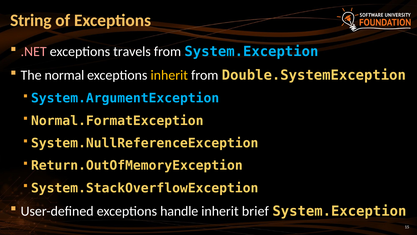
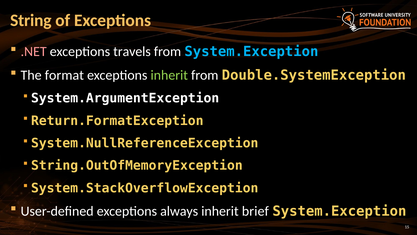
normal: normal -> format
inherit at (169, 75) colour: yellow -> light green
System.ArgumentException colour: light blue -> white
Normal.FormatException: Normal.FormatException -> Return.FormatException
Return.OutOfMemoryException: Return.OutOfMemoryException -> String.OutOfMemoryException
handle: handle -> always
